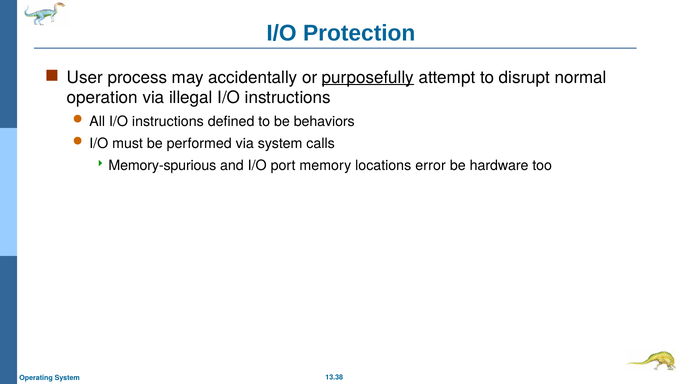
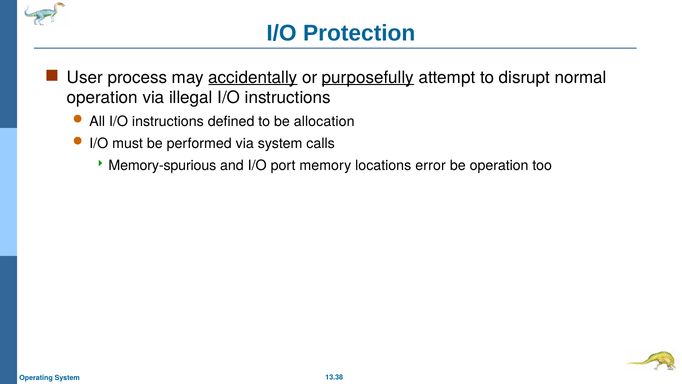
accidentally underline: none -> present
behaviors: behaviors -> allocation
be hardware: hardware -> operation
